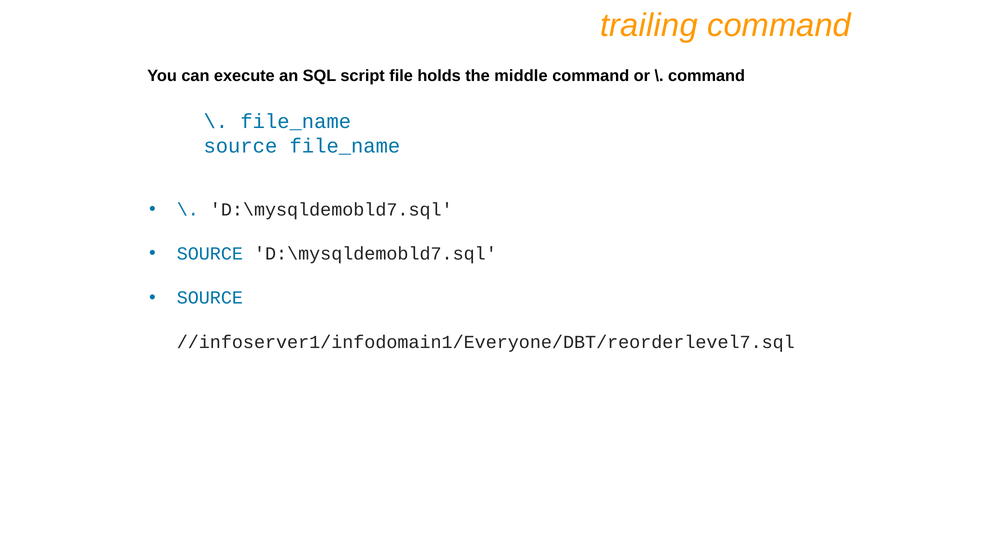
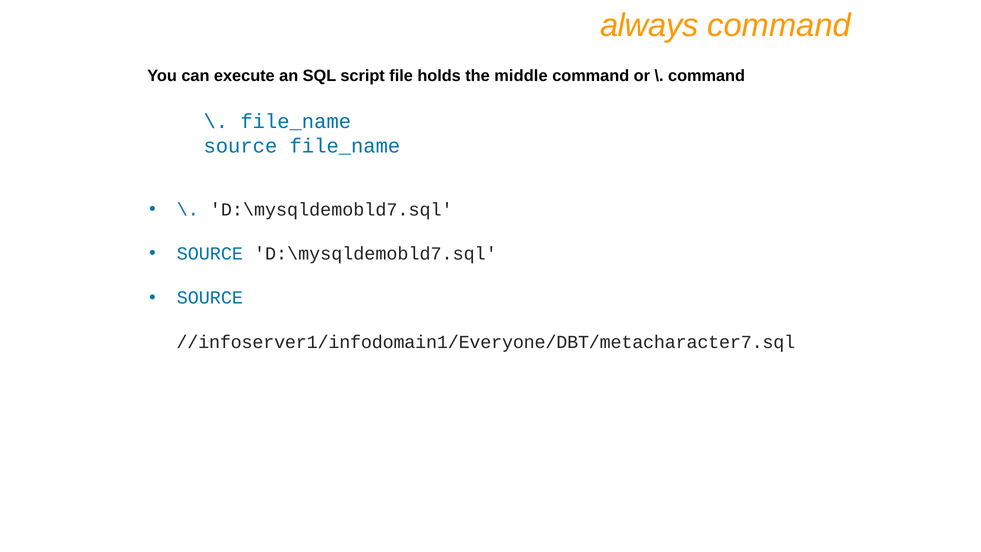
trailing: trailing -> always
//infoserver1/infodomain1/Everyone/DBT/reorderlevel7.sql: //infoserver1/infodomain1/Everyone/DBT/reorderlevel7.sql -> //infoserver1/infodomain1/Everyone/DBT/metacharacter7.sql
